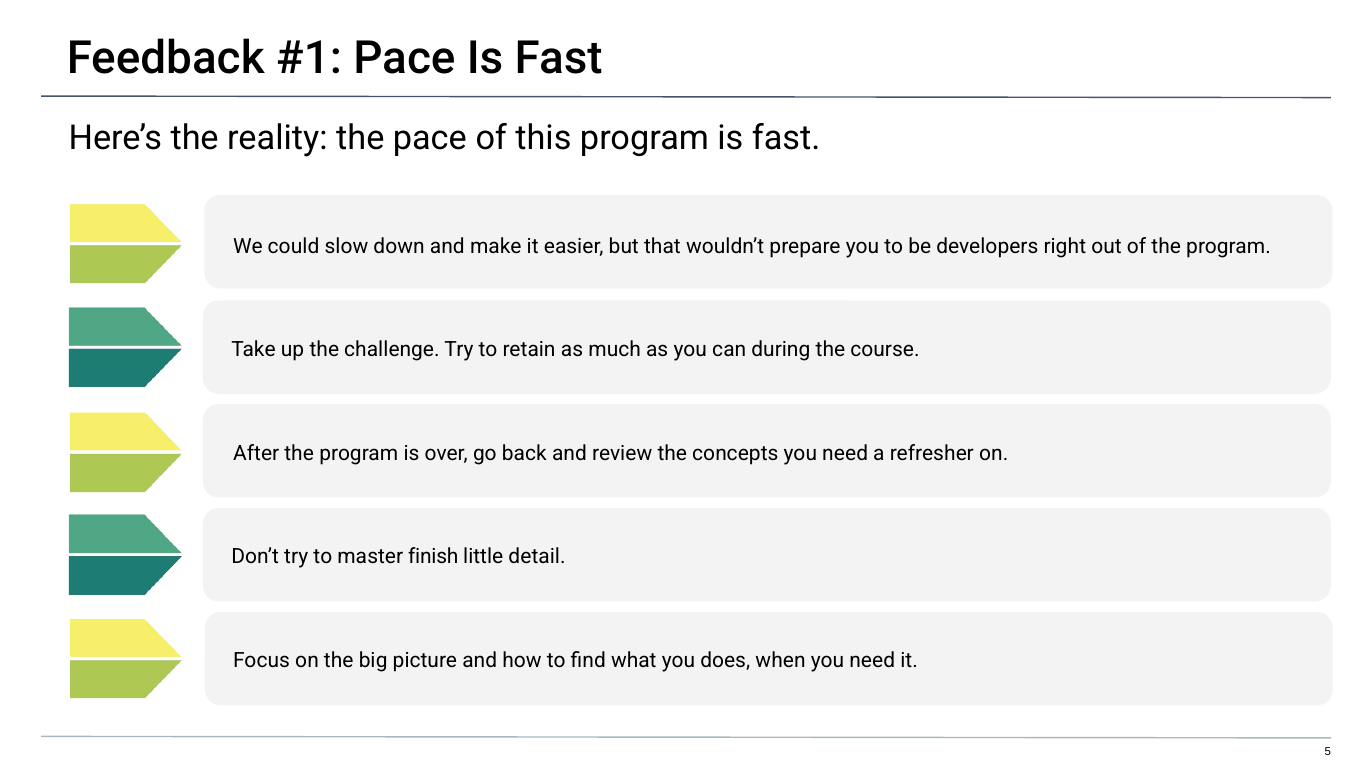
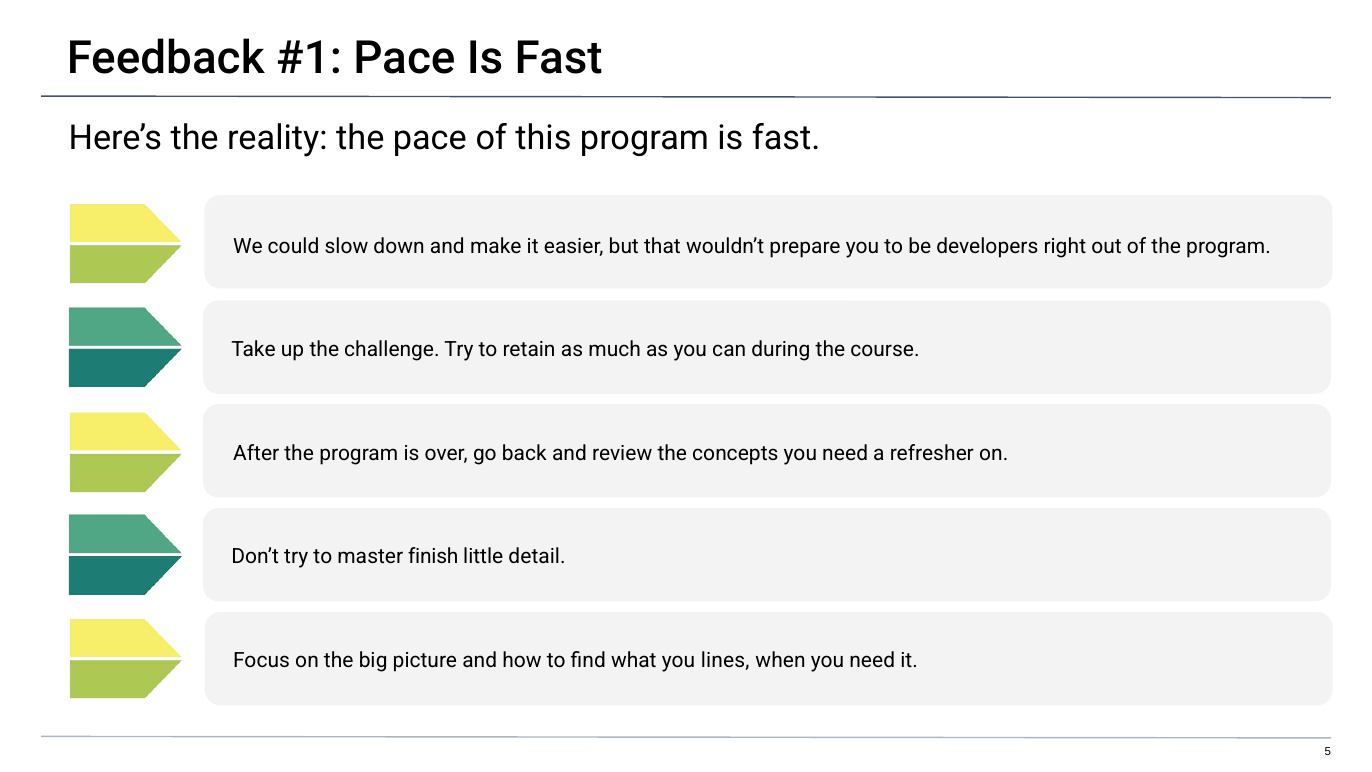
does: does -> lines
